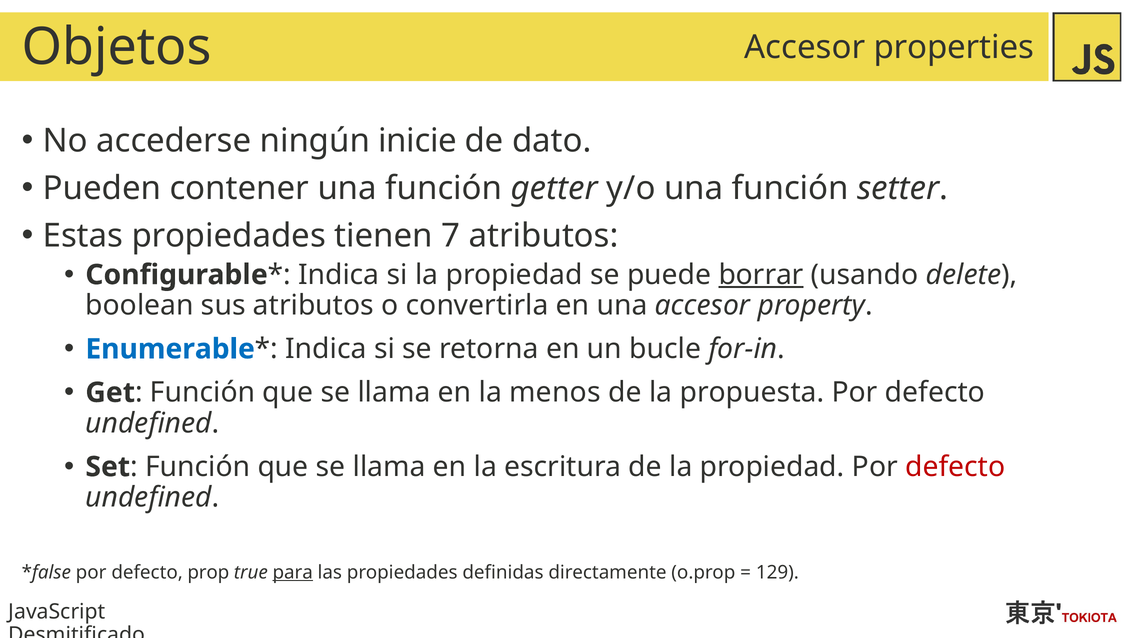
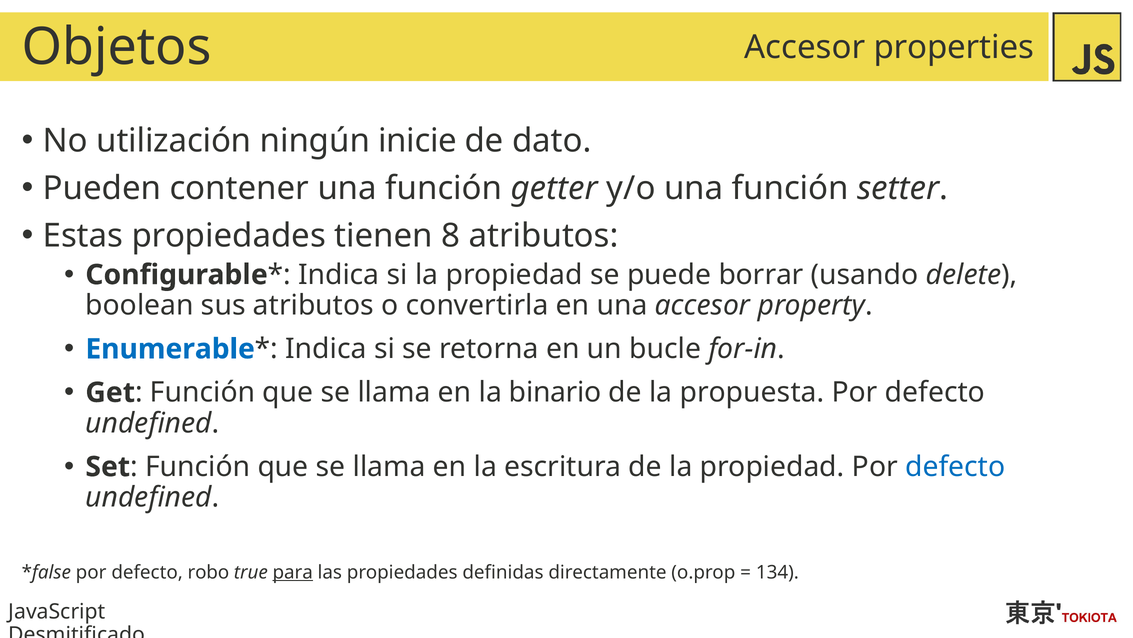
accederse: accederse -> utilización
7: 7 -> 8
borrar underline: present -> none
menos: menos -> binario
defecto at (955, 466) colour: red -> blue
prop: prop -> robo
129: 129 -> 134
